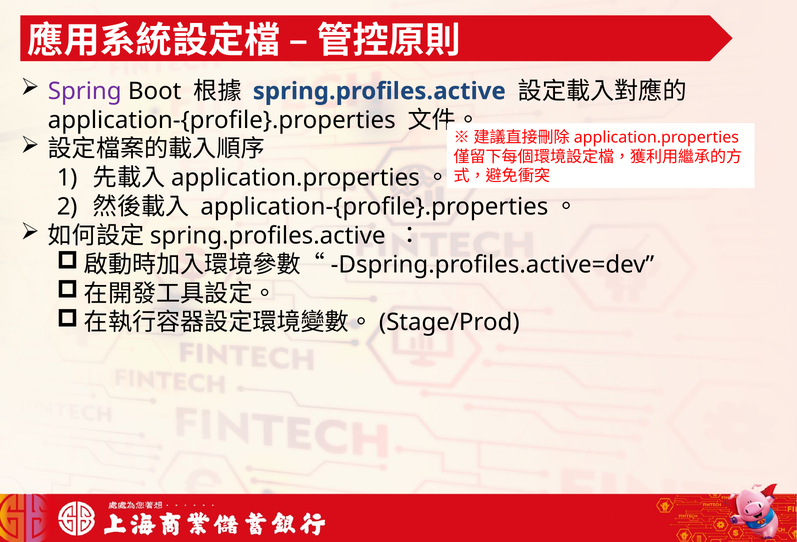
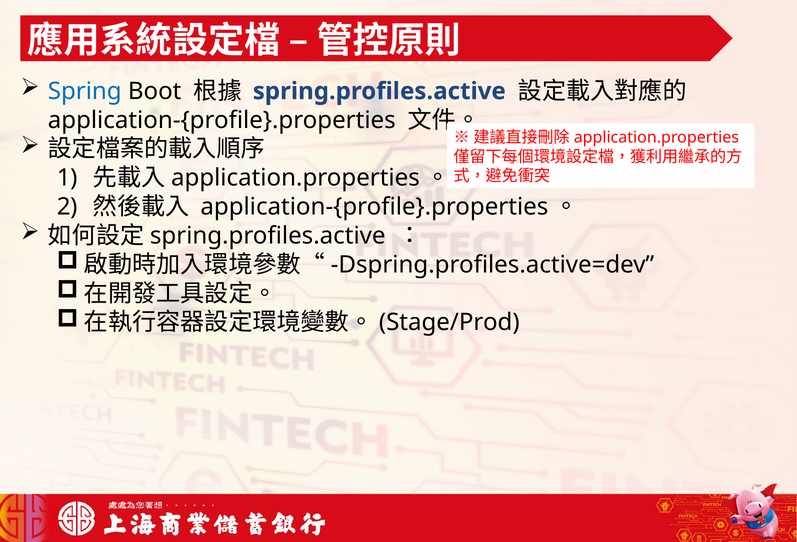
Spring colour: purple -> blue
